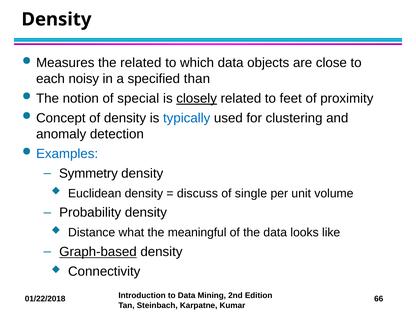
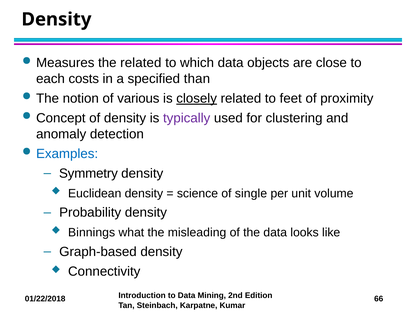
noisy: noisy -> costs
special: special -> various
typically colour: blue -> purple
discuss: discuss -> science
Distance: Distance -> Binnings
meaningful: meaningful -> misleading
Graph-based underline: present -> none
